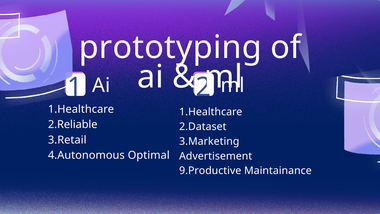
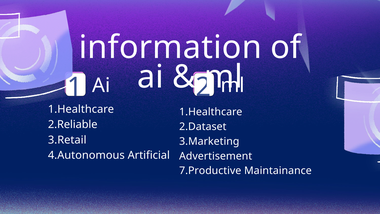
prototyping: prototyping -> information
Optimal: Optimal -> Artificial
9.Productive: 9.Productive -> 7.Productive
